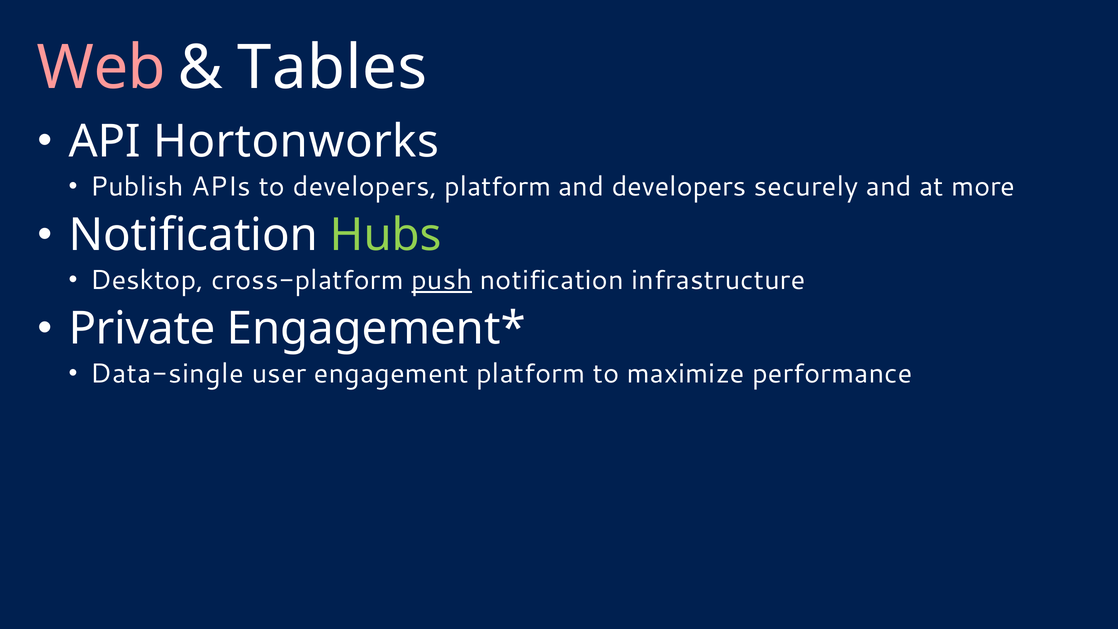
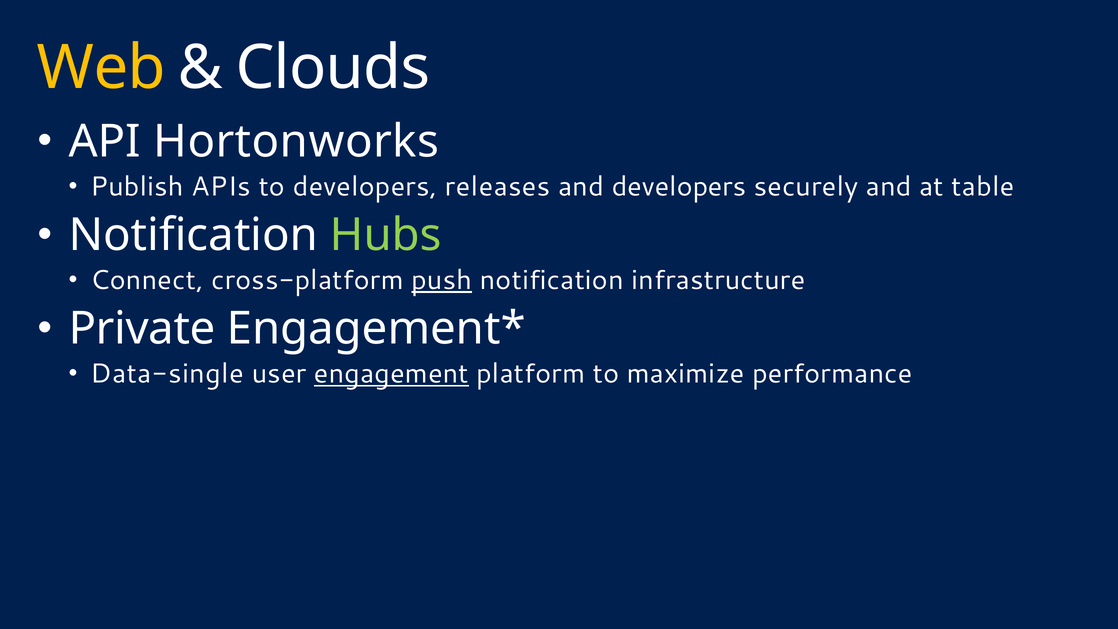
Web colour: pink -> yellow
Tables: Tables -> Clouds
developers platform: platform -> releases
more: more -> table
Desktop: Desktop -> Connect
engagement underline: none -> present
